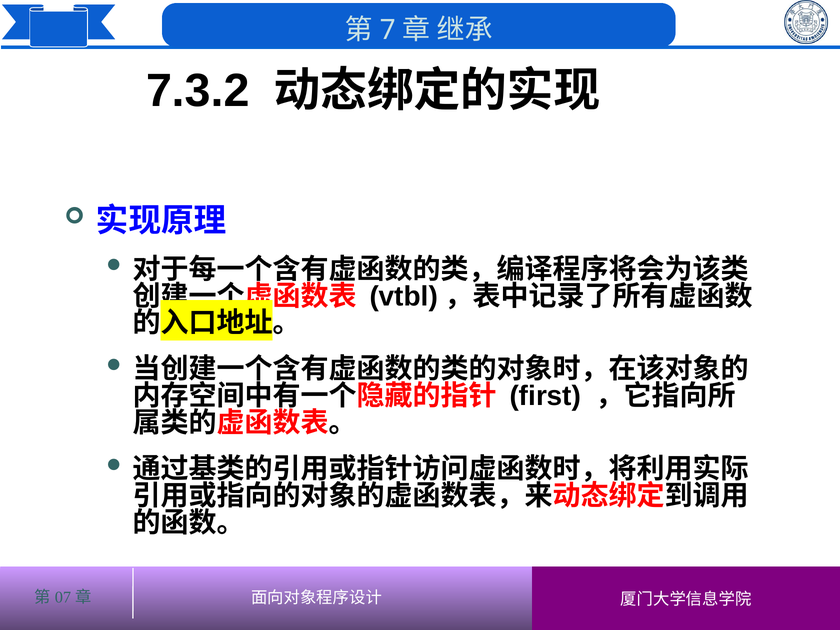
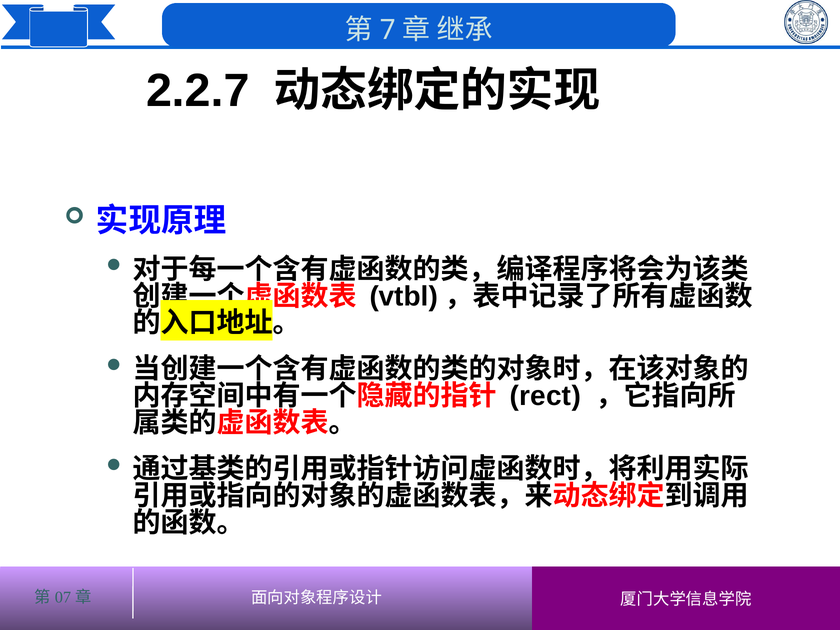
7.3.2: 7.3.2 -> 2.2.7
first: first -> rect
